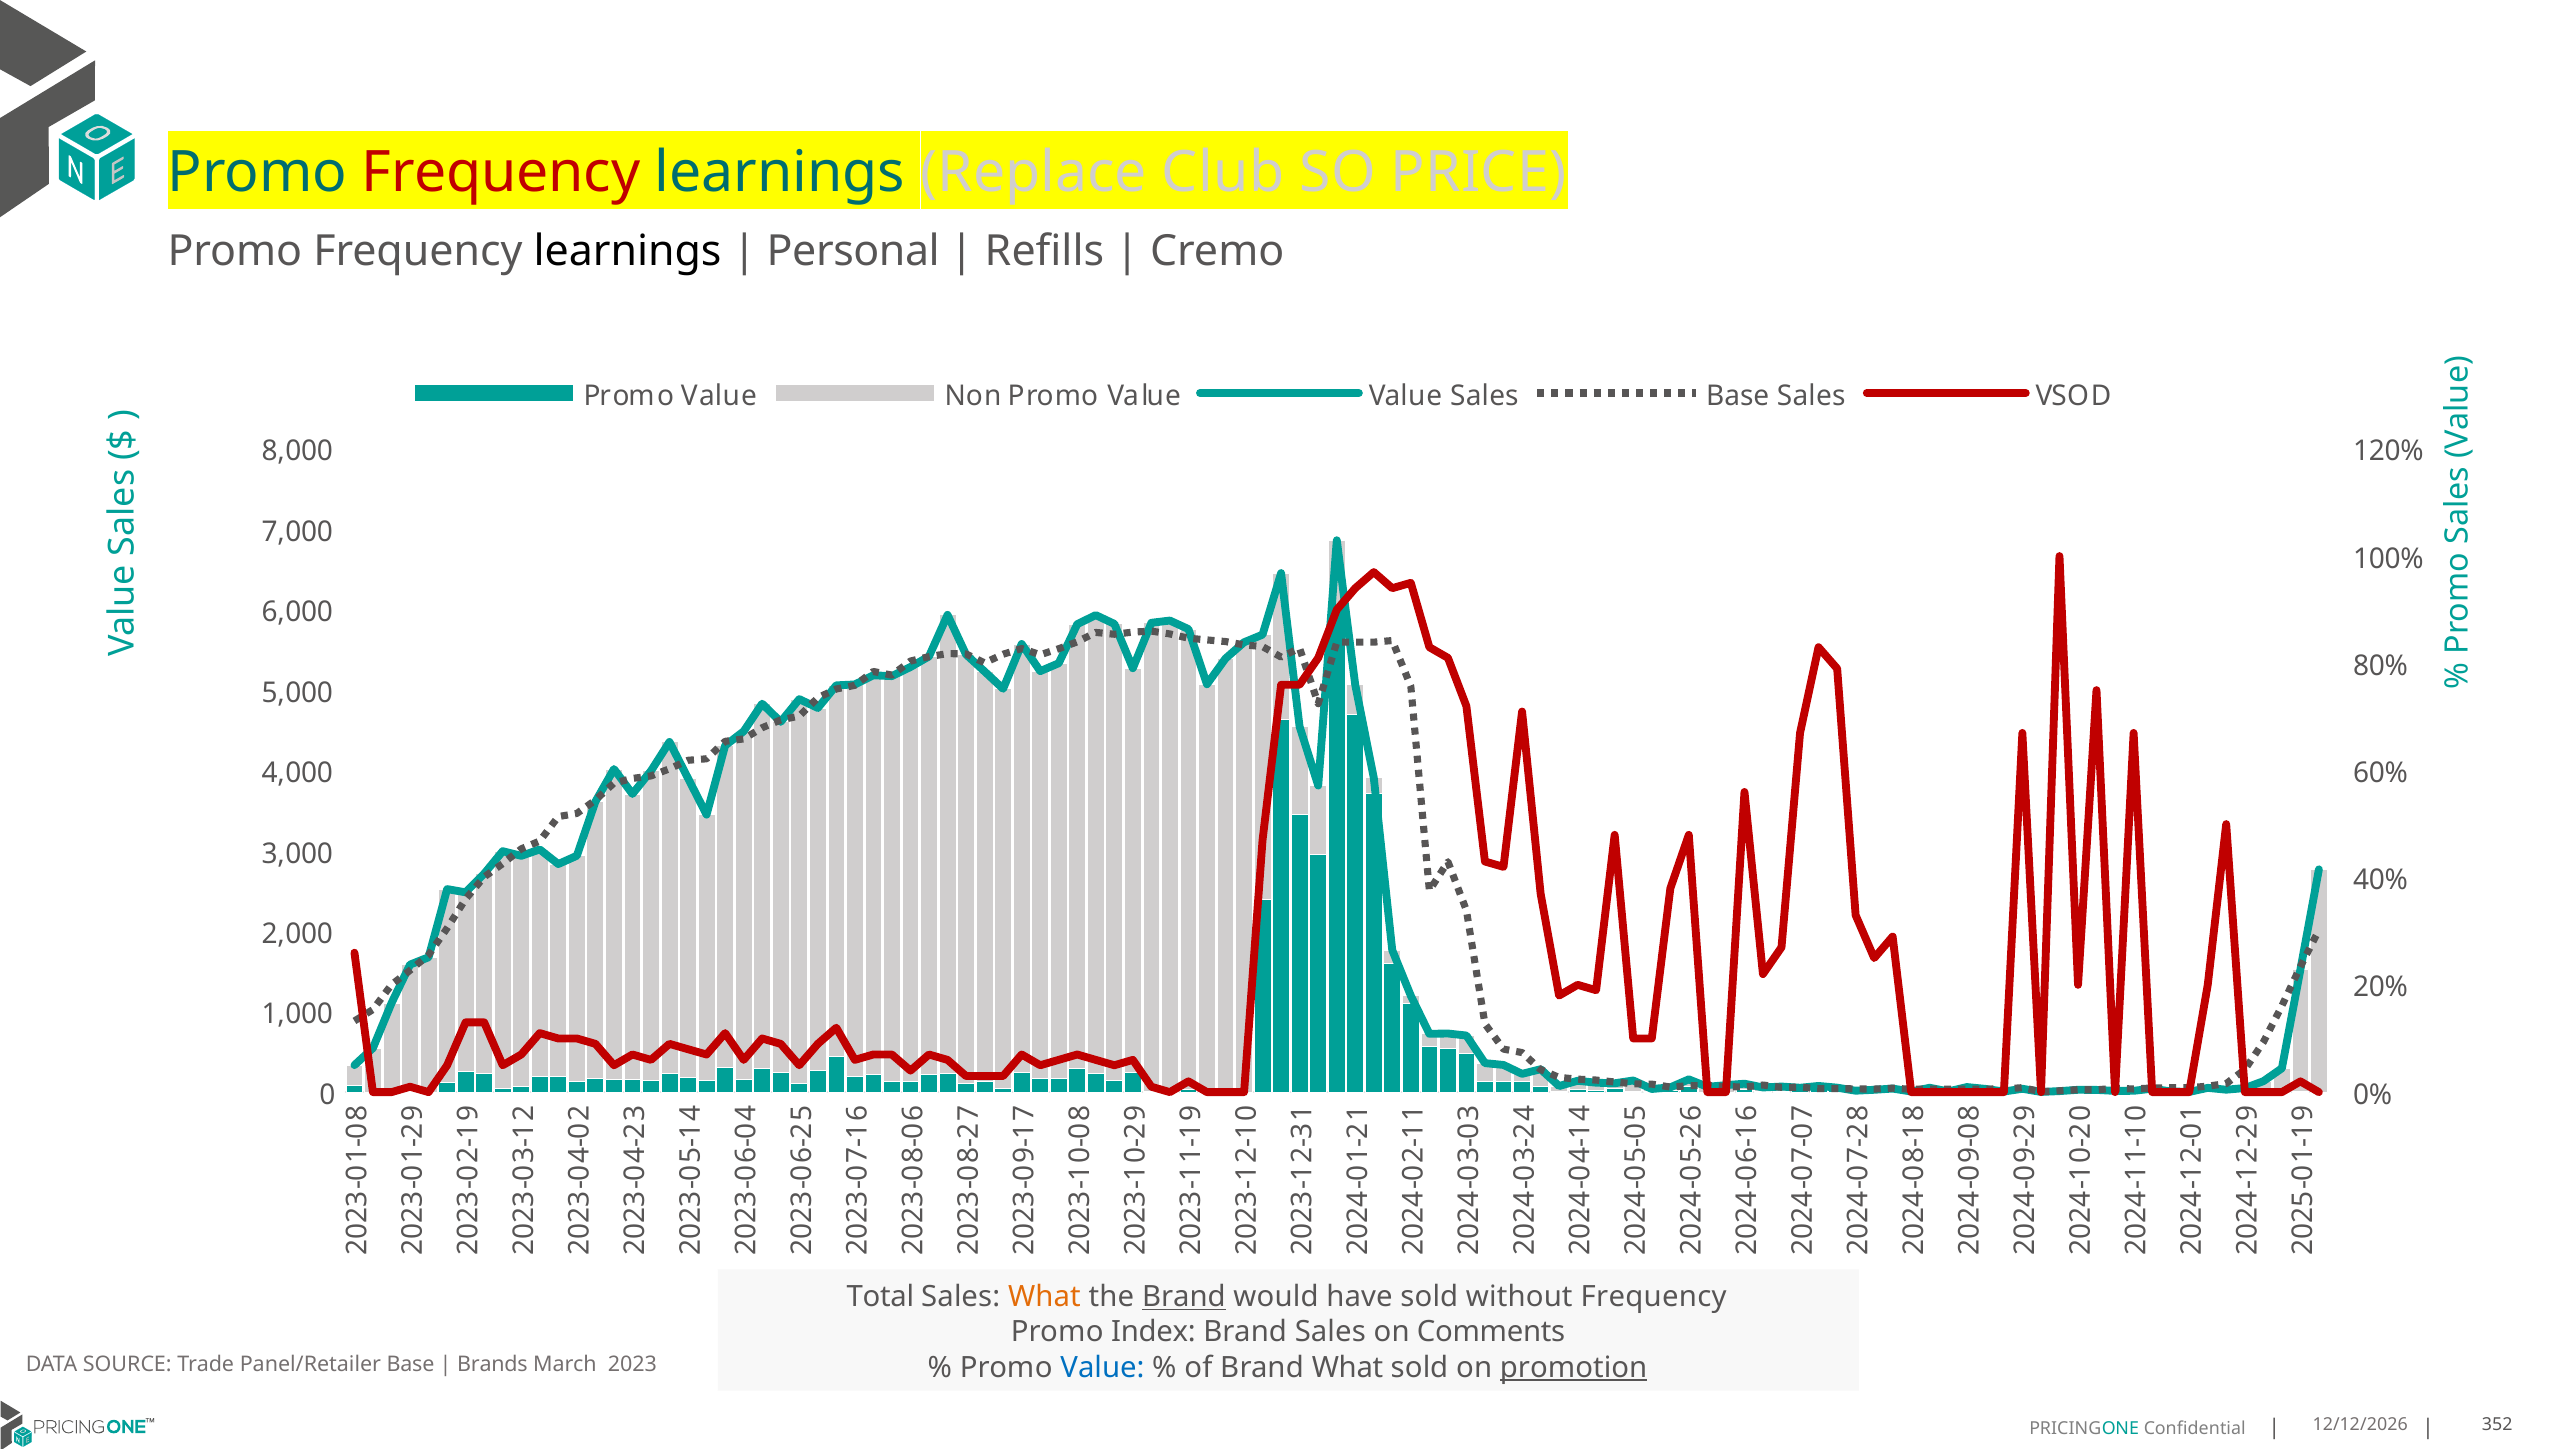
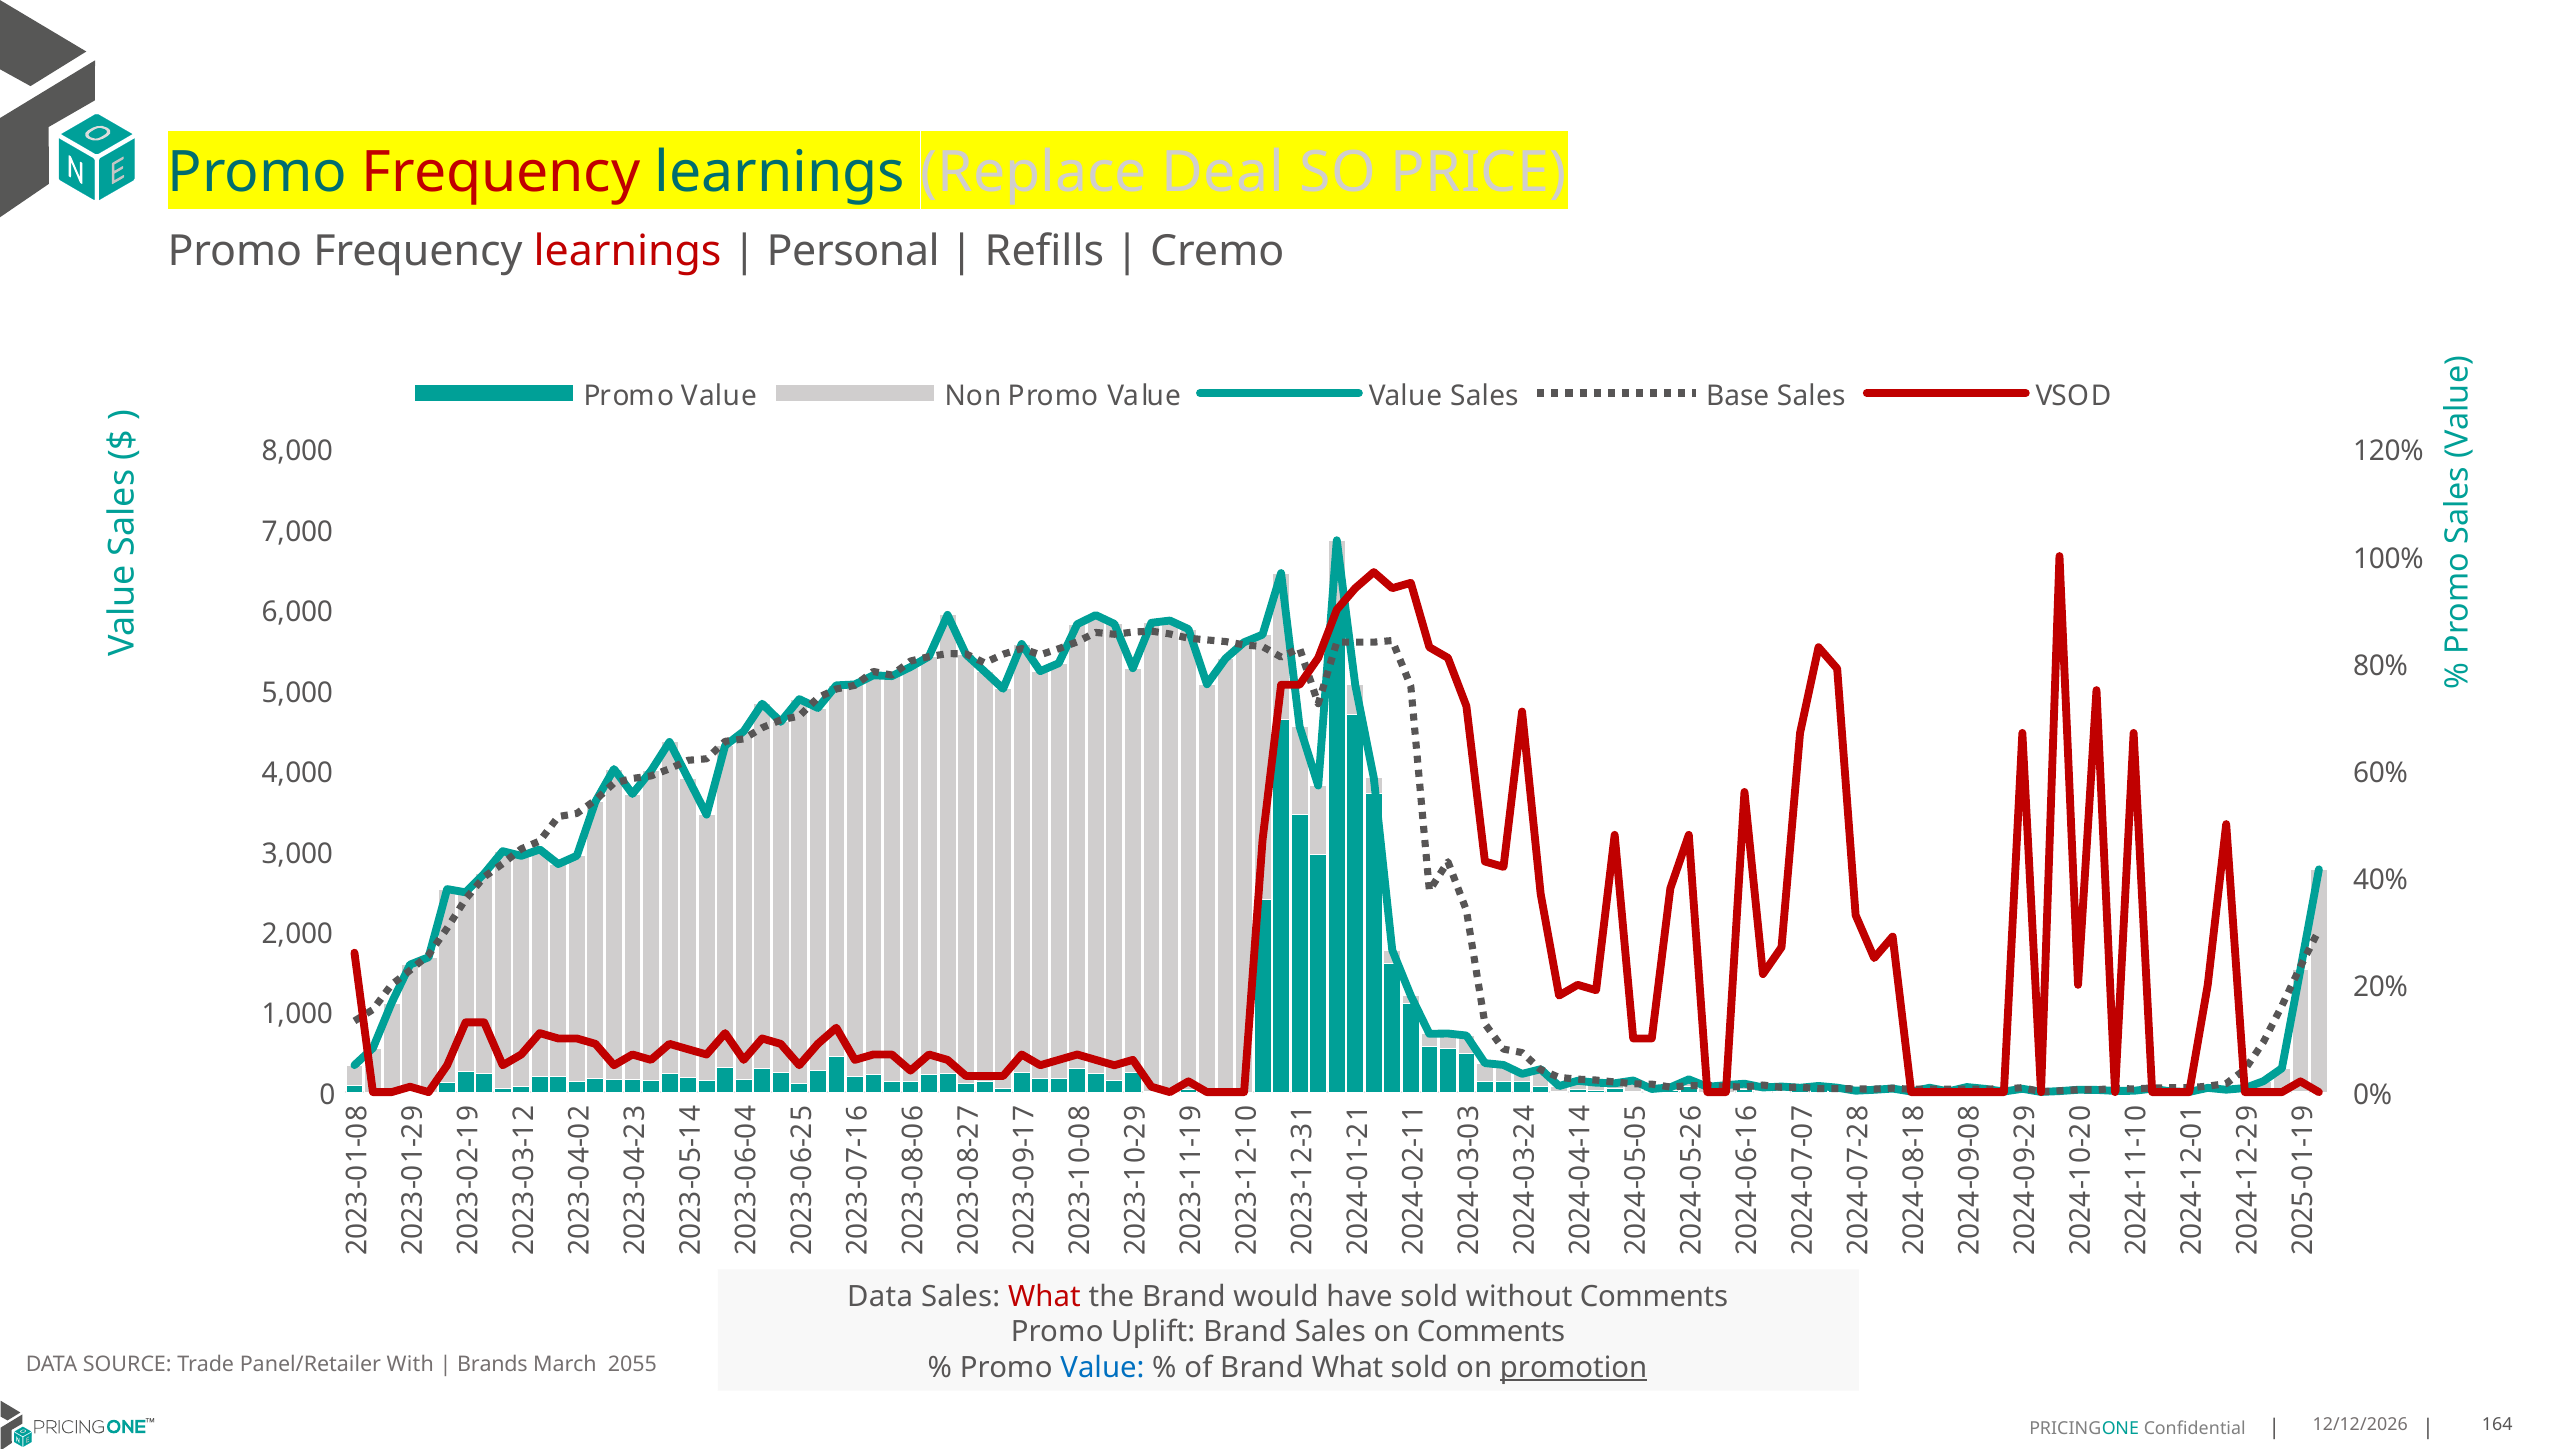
Club: Club -> Deal
learnings at (628, 251) colour: black -> red
Total at (880, 1297): Total -> Data
What at (1044, 1297) colour: orange -> red
Brand at (1184, 1297) underline: present -> none
without Frequency: Frequency -> Comments
Index: Index -> Uplift
Panel/Retailer Base: Base -> With
2023: 2023 -> 2055
352: 352 -> 164
